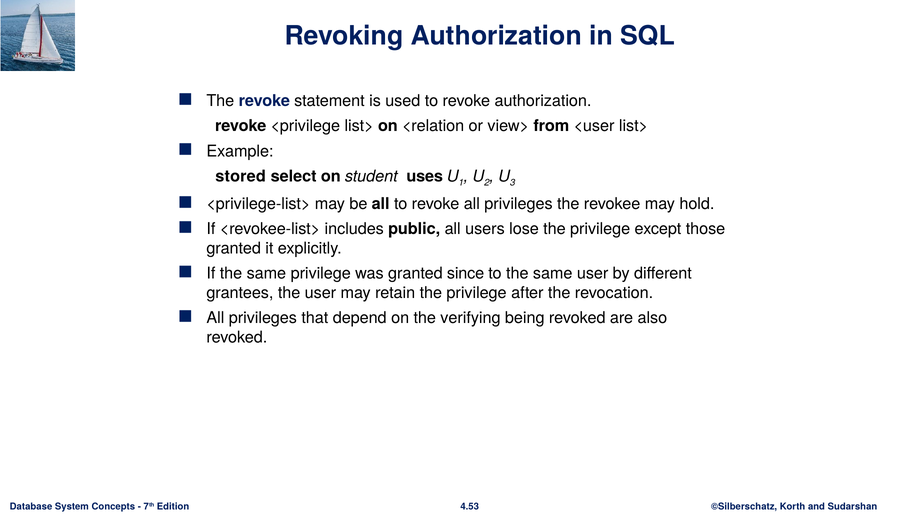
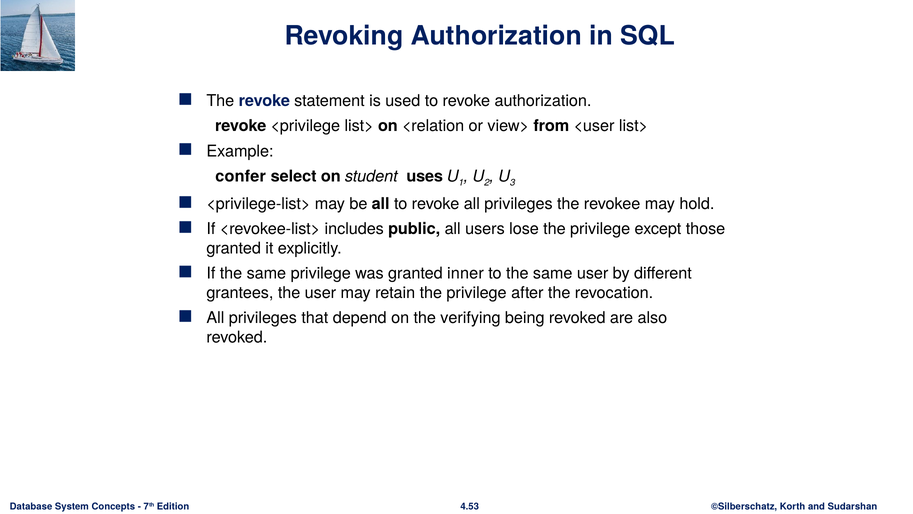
stored: stored -> confer
since: since -> inner
